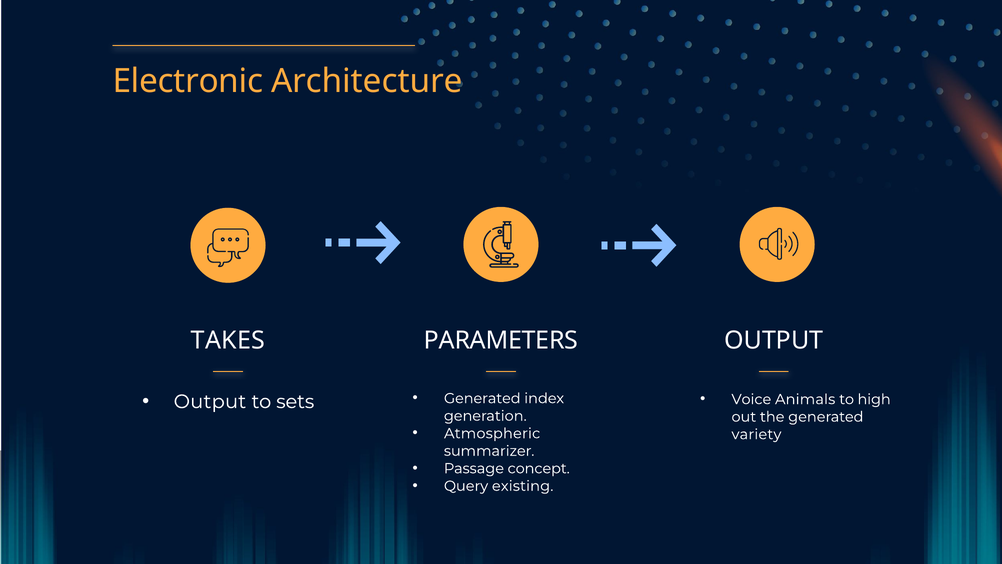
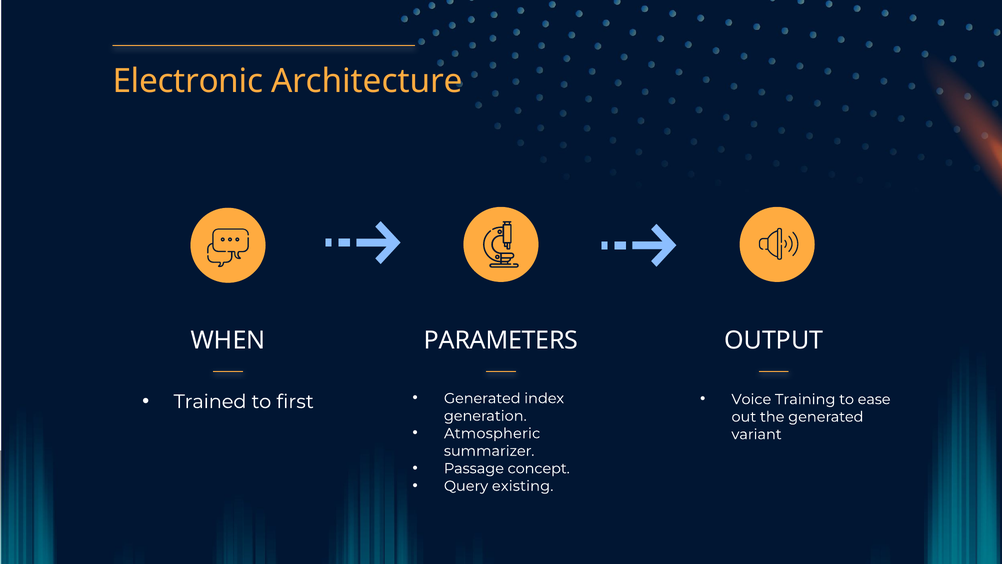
TAKES: TAKES -> WHEN
Output at (210, 401): Output -> Trained
sets: sets -> first
Animals: Animals -> Training
high: high -> ease
variety: variety -> variant
